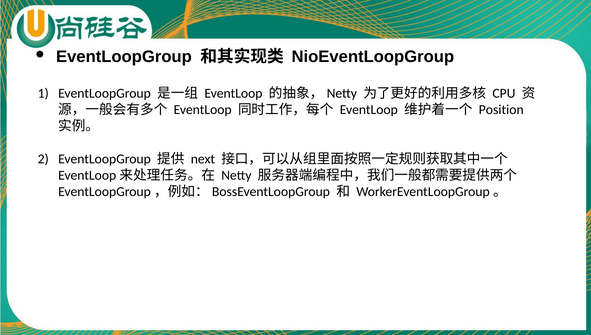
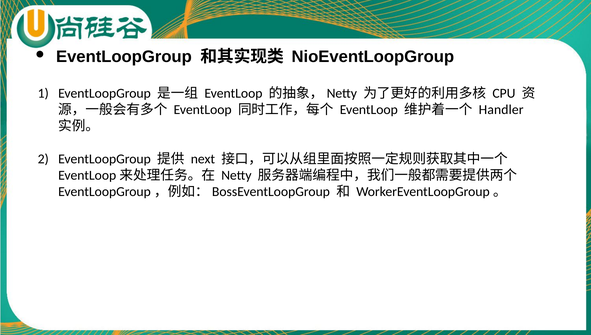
Position: Position -> Handler
